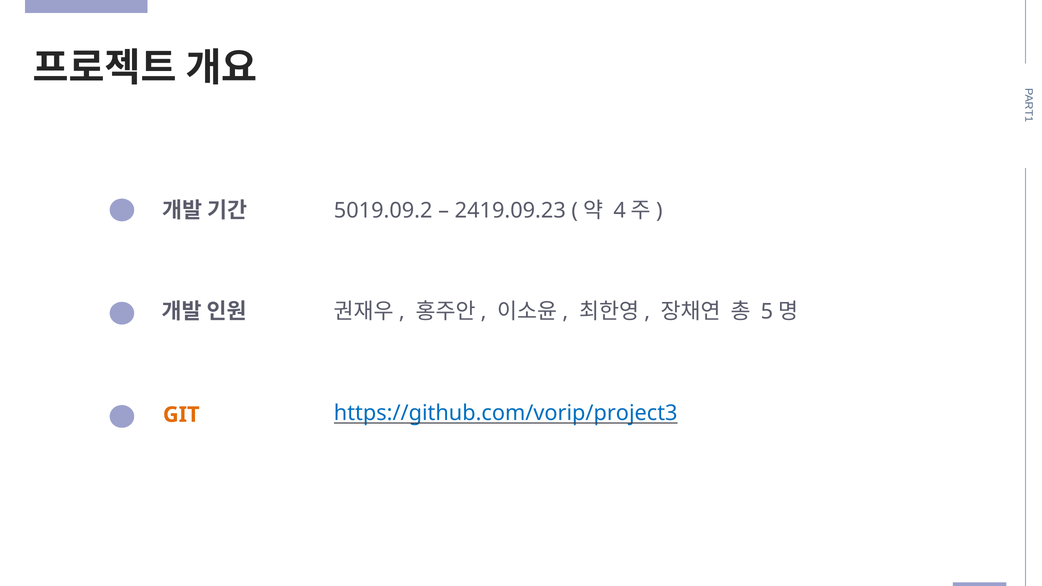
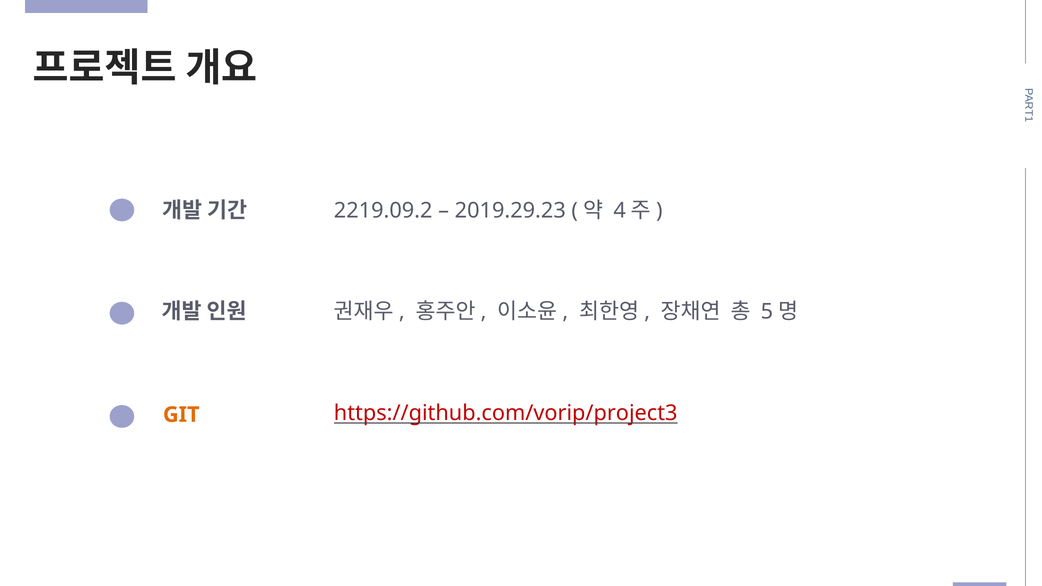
5019.09.2: 5019.09.2 -> 2219.09.2
2419.09.23: 2419.09.23 -> 2019.29.23
https://github.com/vorip/project3 colour: blue -> red
